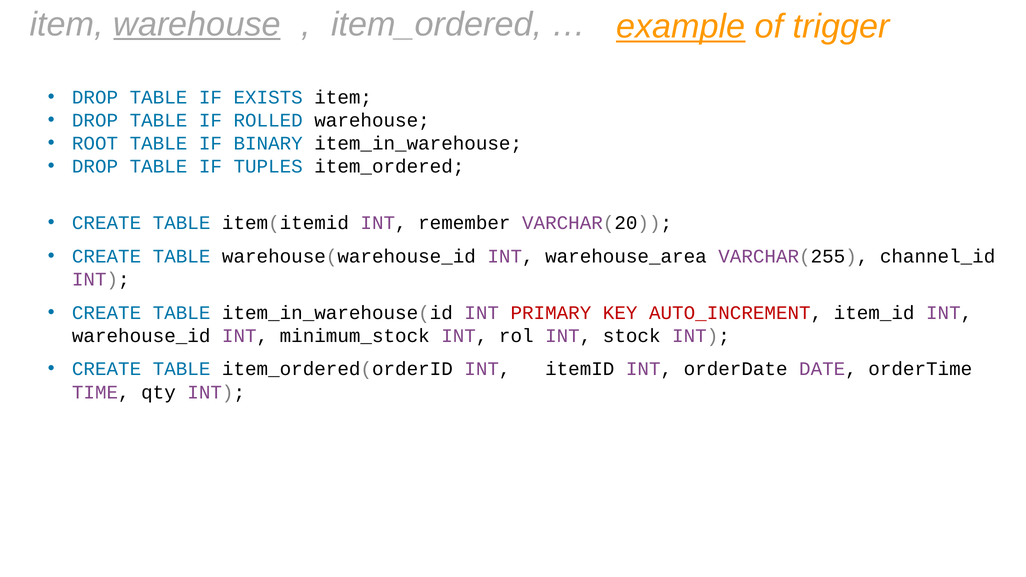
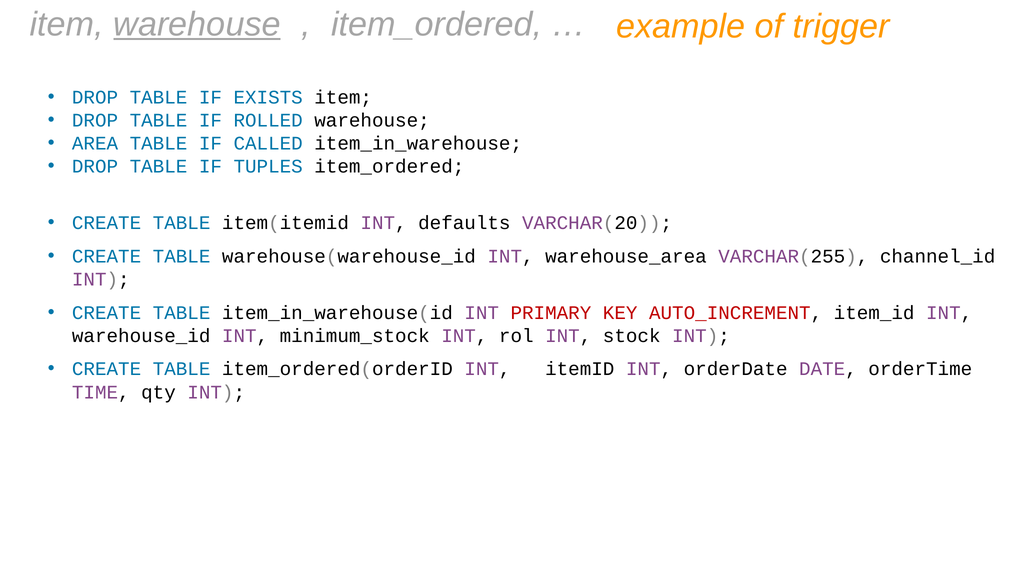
example underline: present -> none
ROOT: ROOT -> AREA
BINARY: BINARY -> CALLED
remember: remember -> defaults
